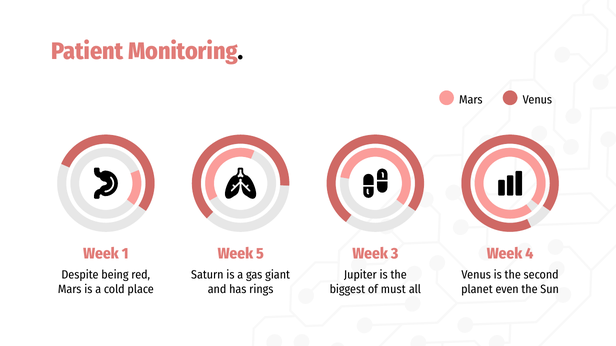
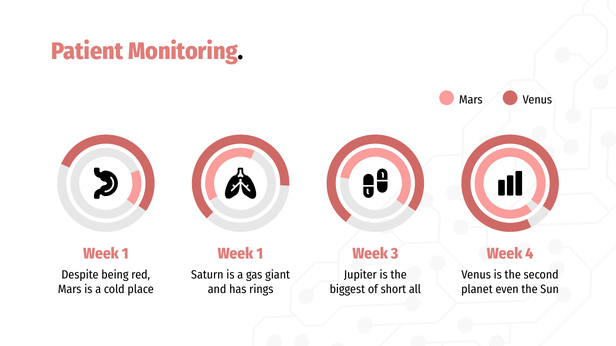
5 at (260, 254): 5 -> 1
must: must -> short
